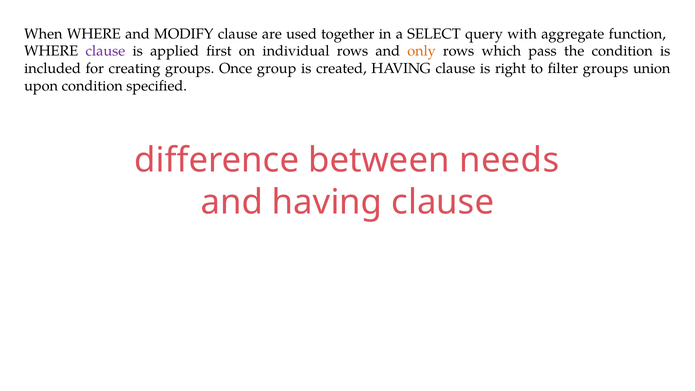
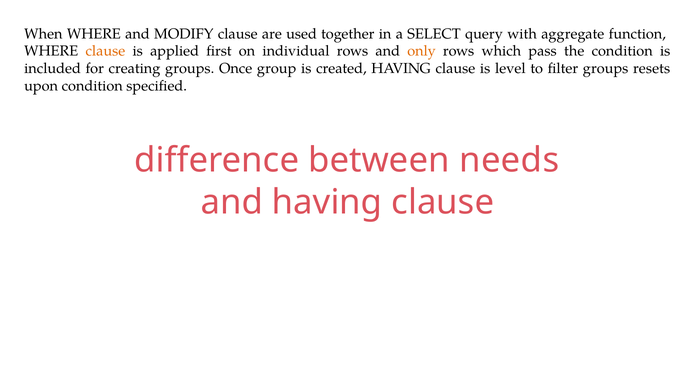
clause at (105, 51) colour: purple -> orange
right: right -> level
union: union -> resets
